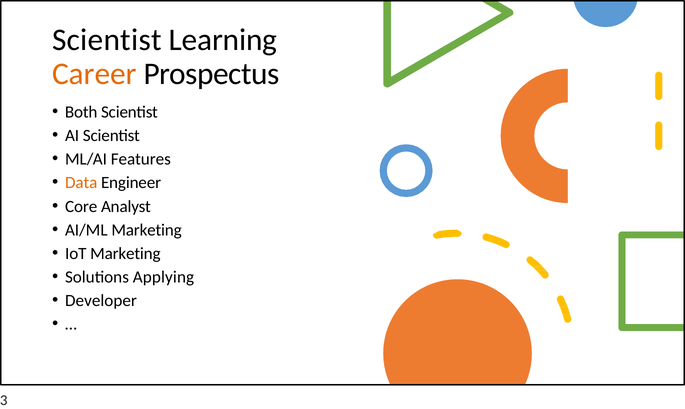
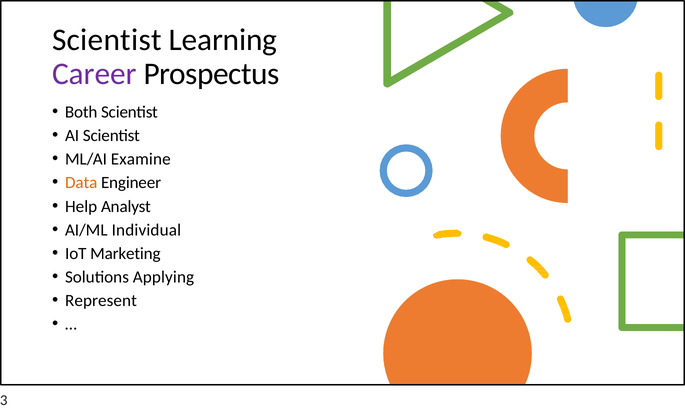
Career colour: orange -> purple
Features: Features -> Examine
Core: Core -> Help
AI/ML Marketing: Marketing -> Individual
Developer: Developer -> Represent
